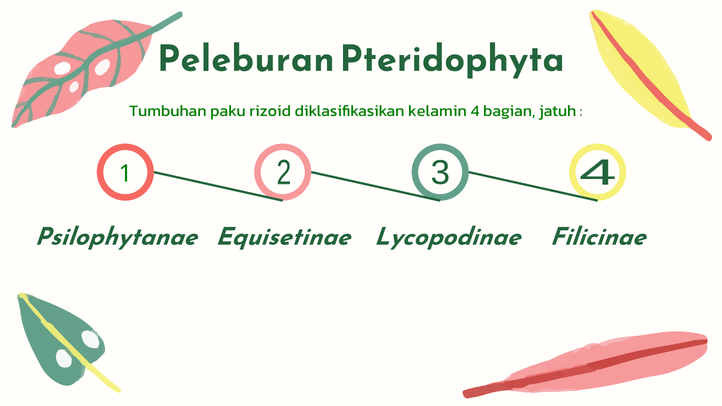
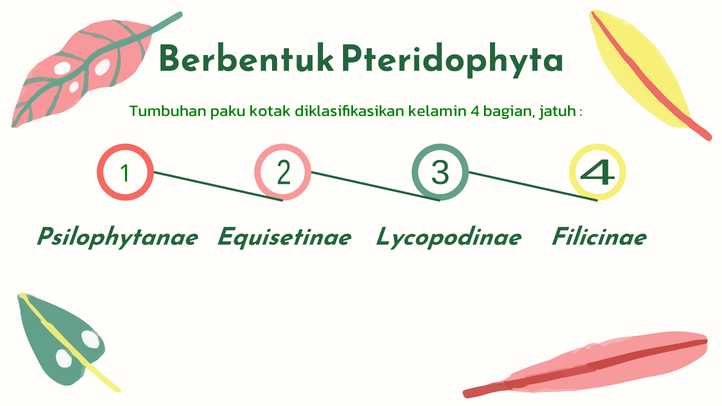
Peleburan: Peleburan -> Berbentuk
rizoid: rizoid -> kotak
